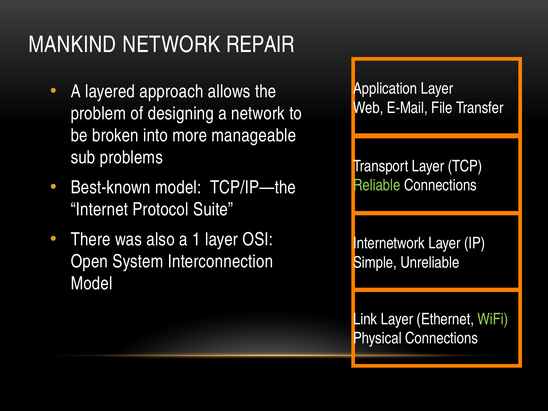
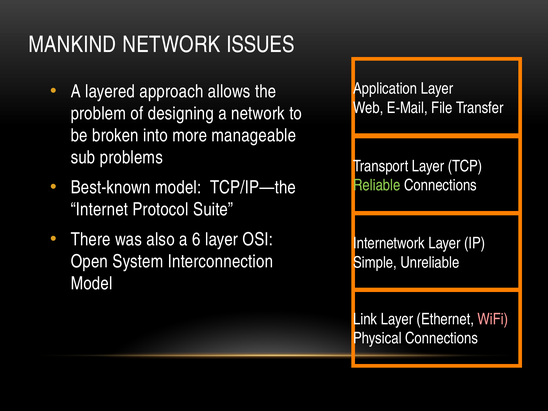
REPAIR: REPAIR -> ISSUES
1: 1 -> 6
WiFi colour: light green -> pink
